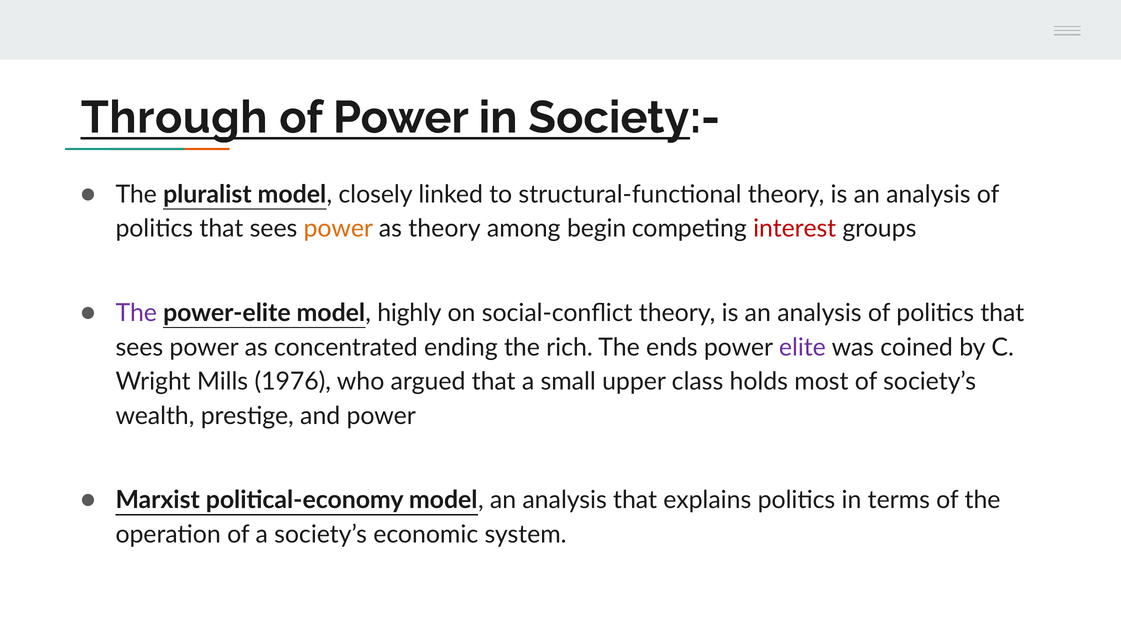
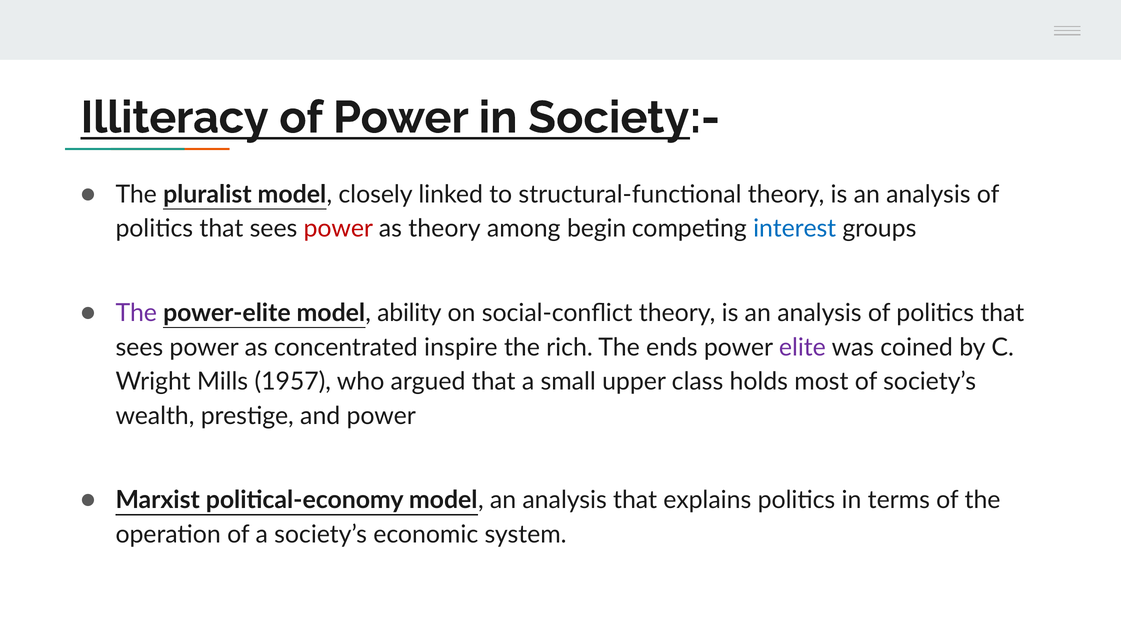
Through: Through -> Illiteracy
power at (338, 229) colour: orange -> red
interest colour: red -> blue
highly: highly -> ability
ending: ending -> inspire
1976: 1976 -> 1957
